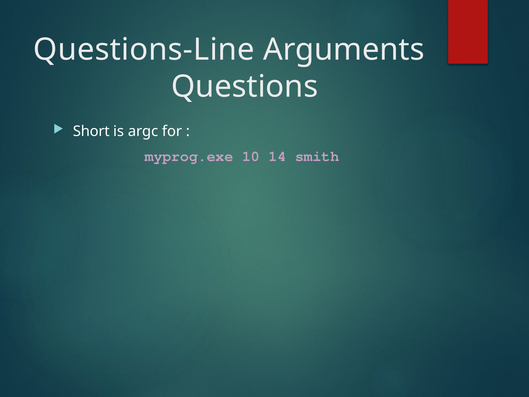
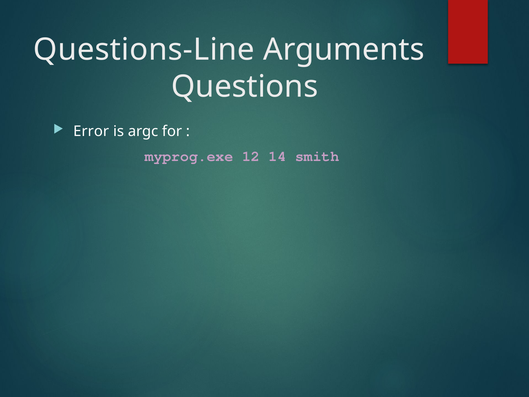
Short: Short -> Error
10: 10 -> 12
